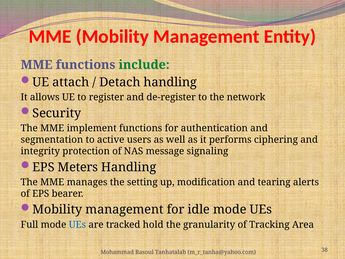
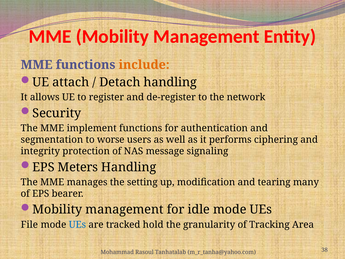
include colour: green -> orange
active: active -> worse
alerts: alerts -> many
Full: Full -> File
